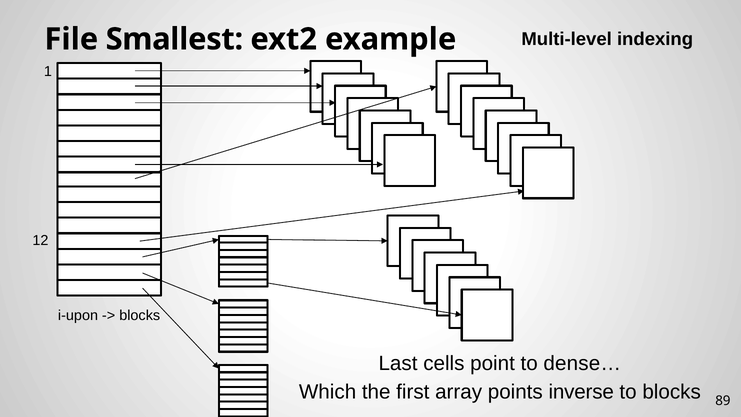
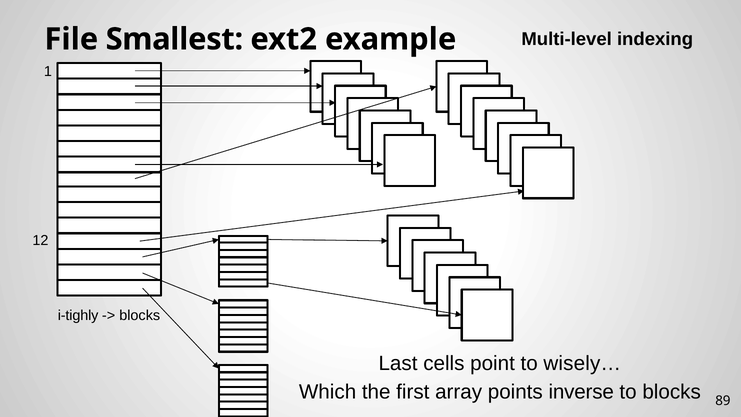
i-upon: i-upon -> i-tighly
dense…: dense… -> wisely…
